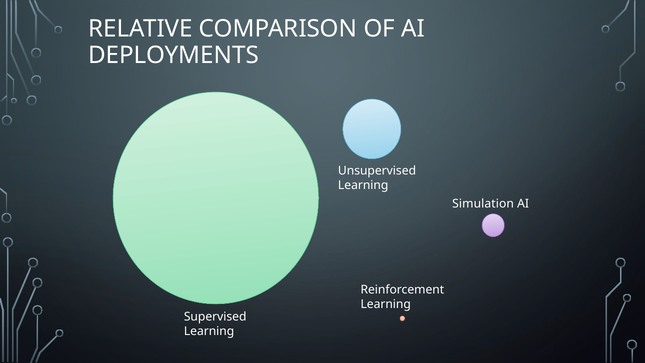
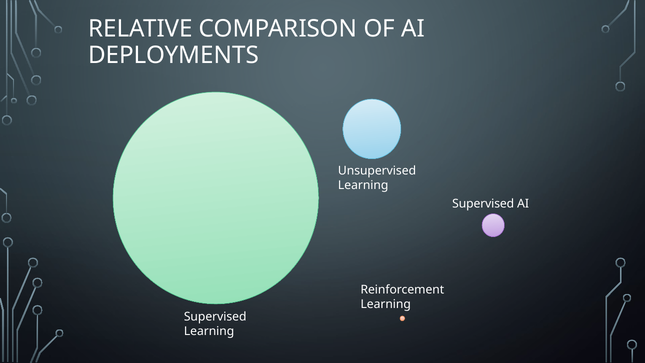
Simulation at (483, 204): Simulation -> Supervised
